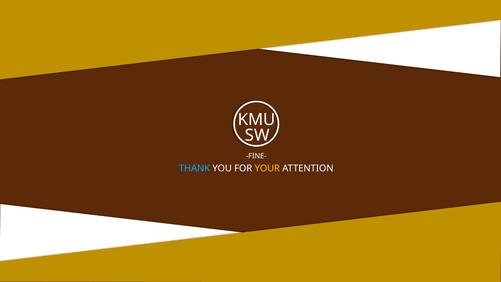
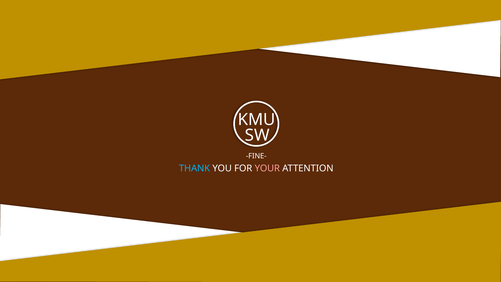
YOUR colour: yellow -> pink
